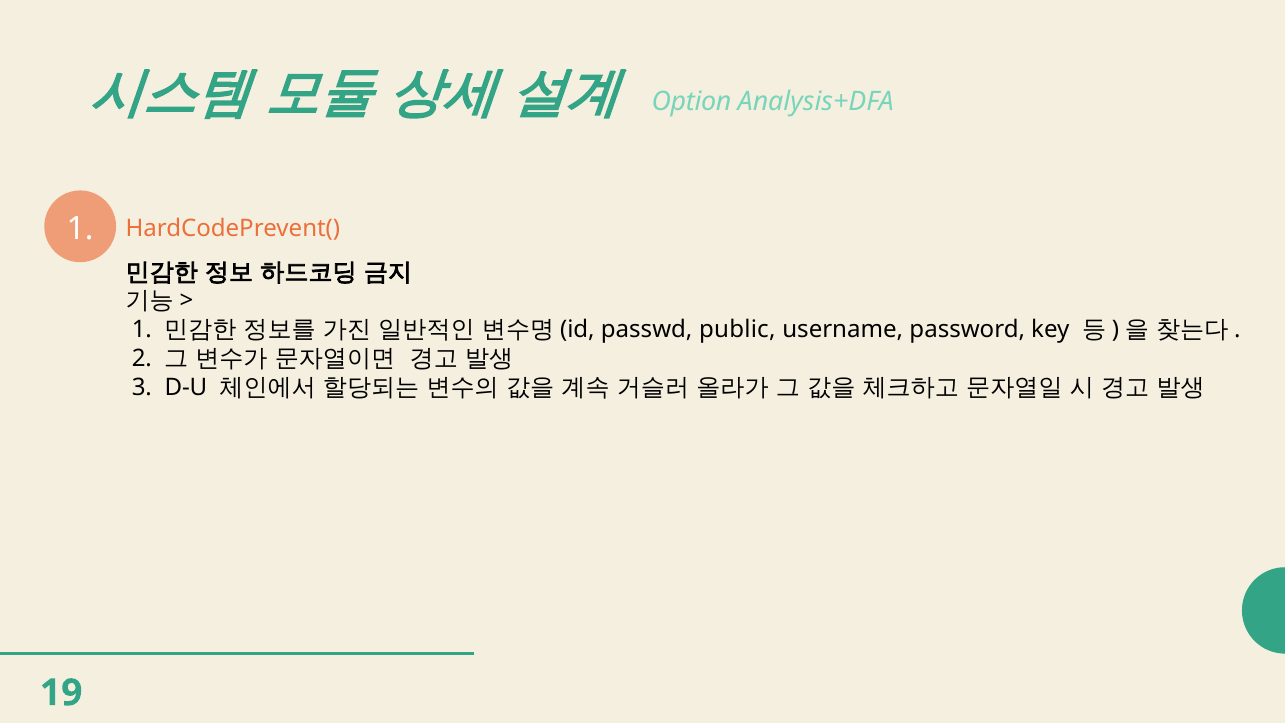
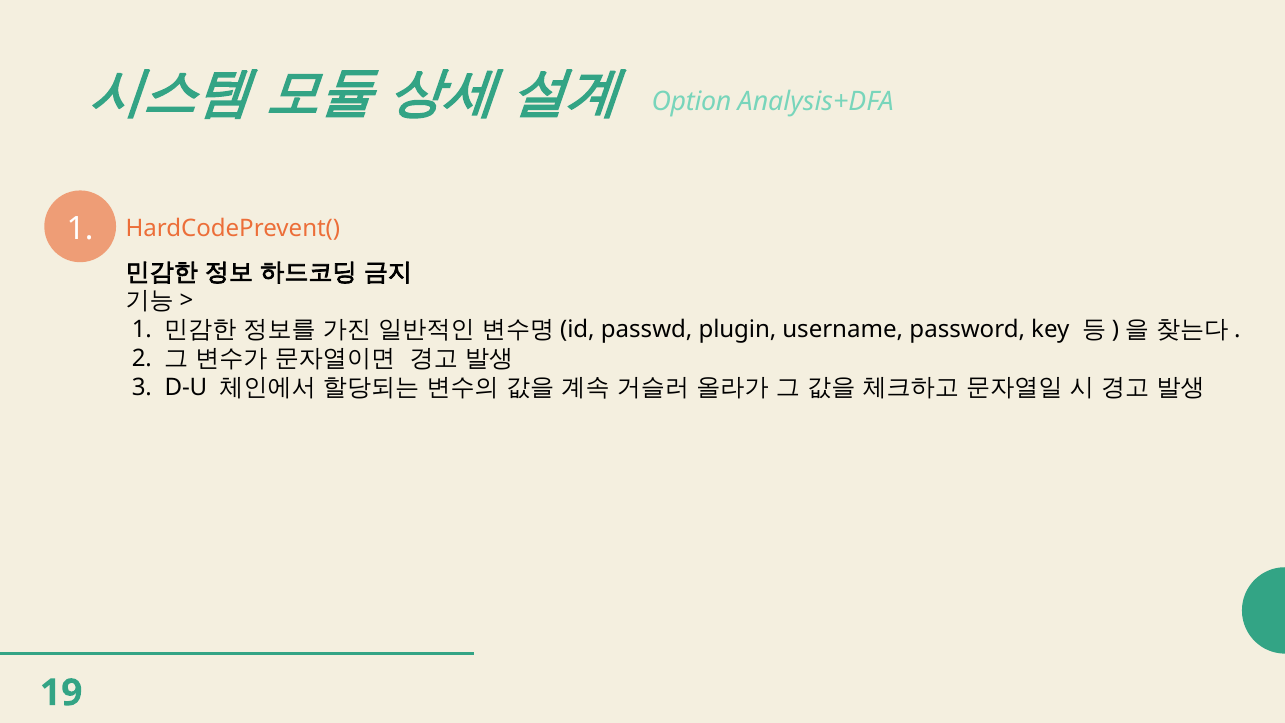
public: public -> plugin
